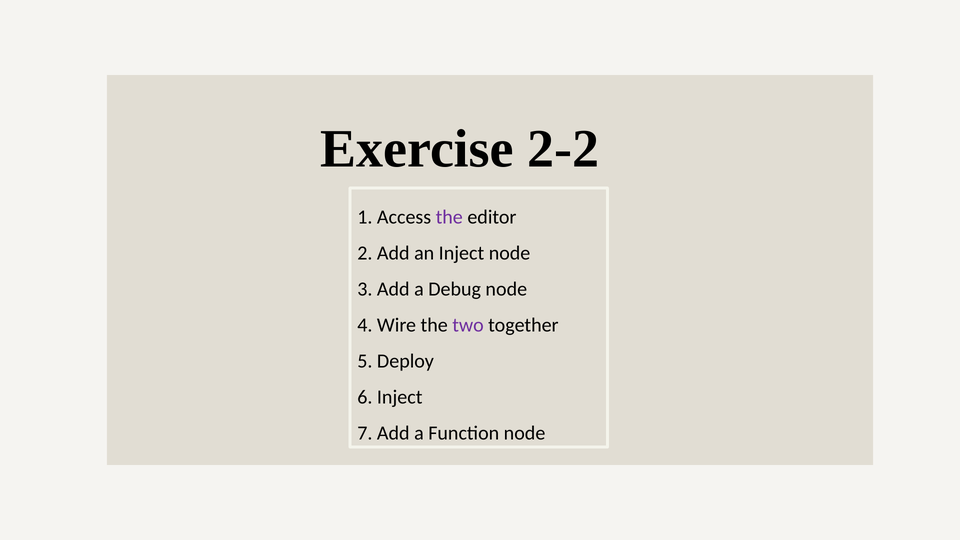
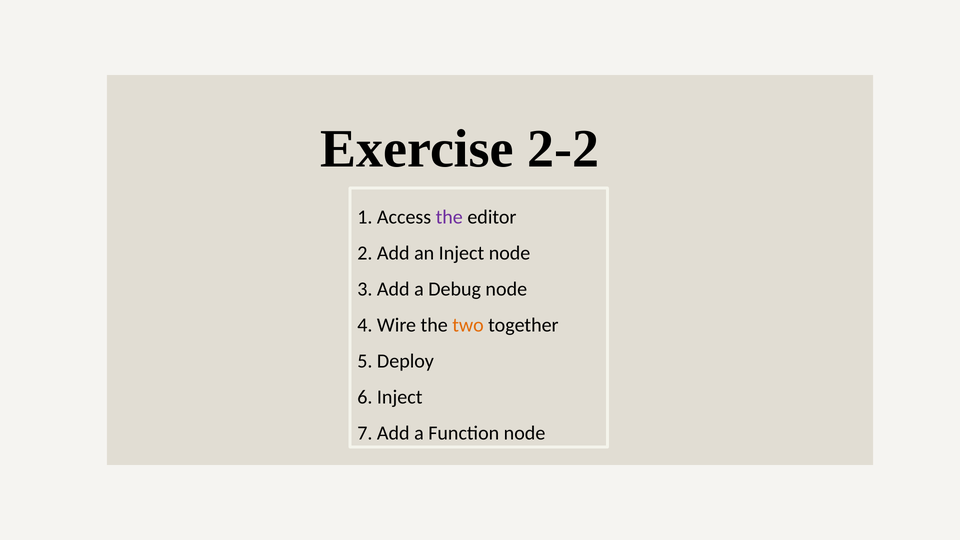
two colour: purple -> orange
